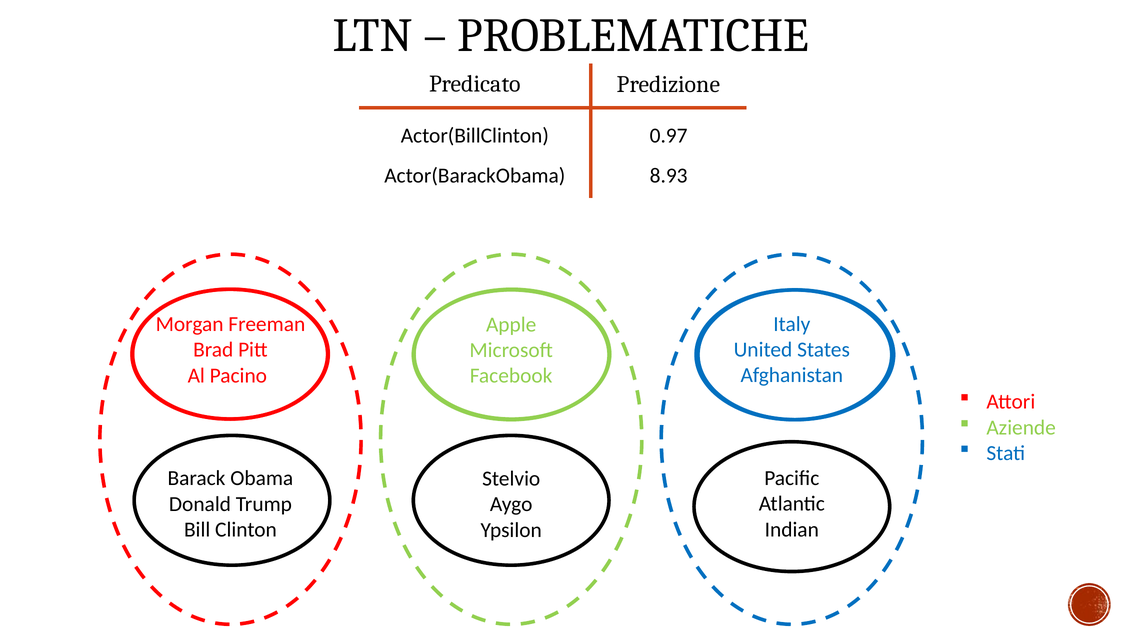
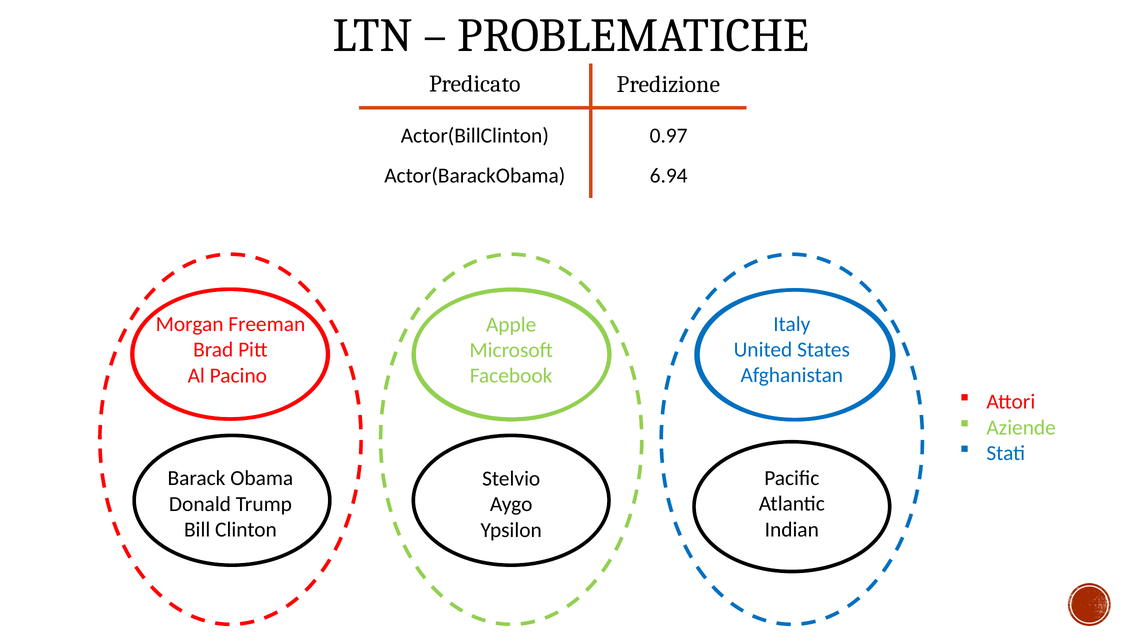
8.93: 8.93 -> 6.94
